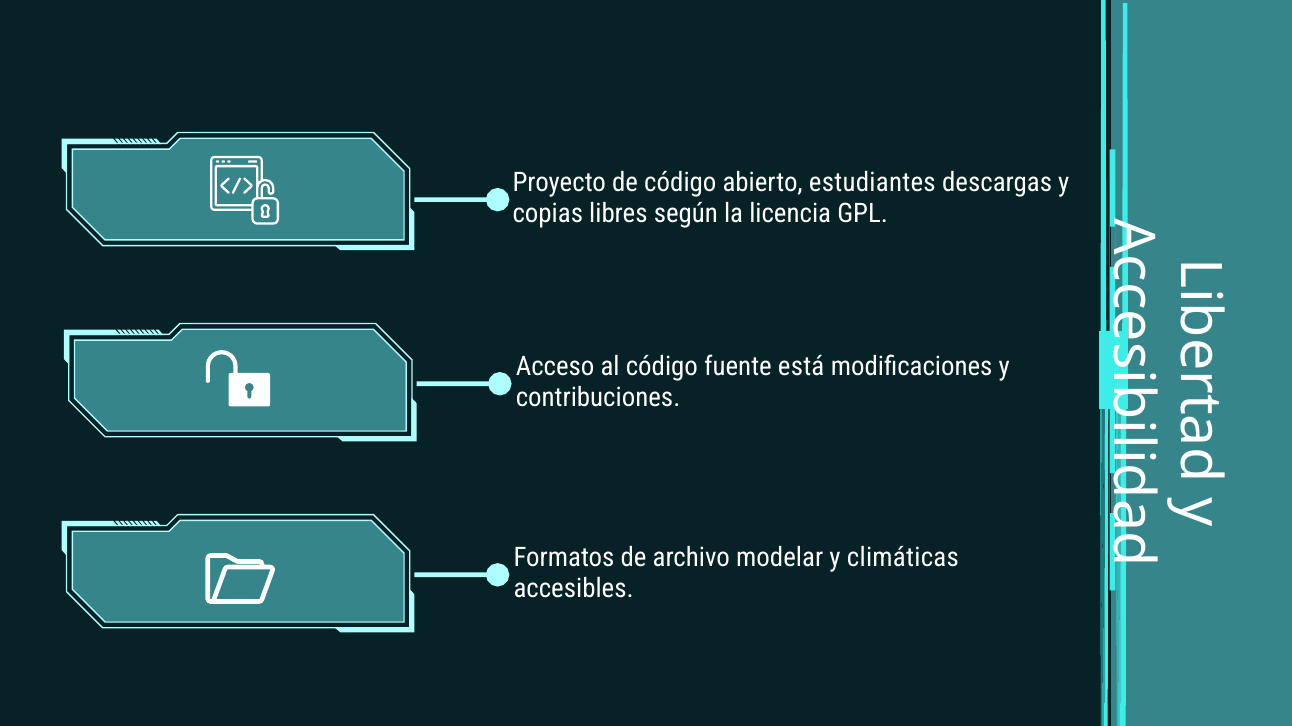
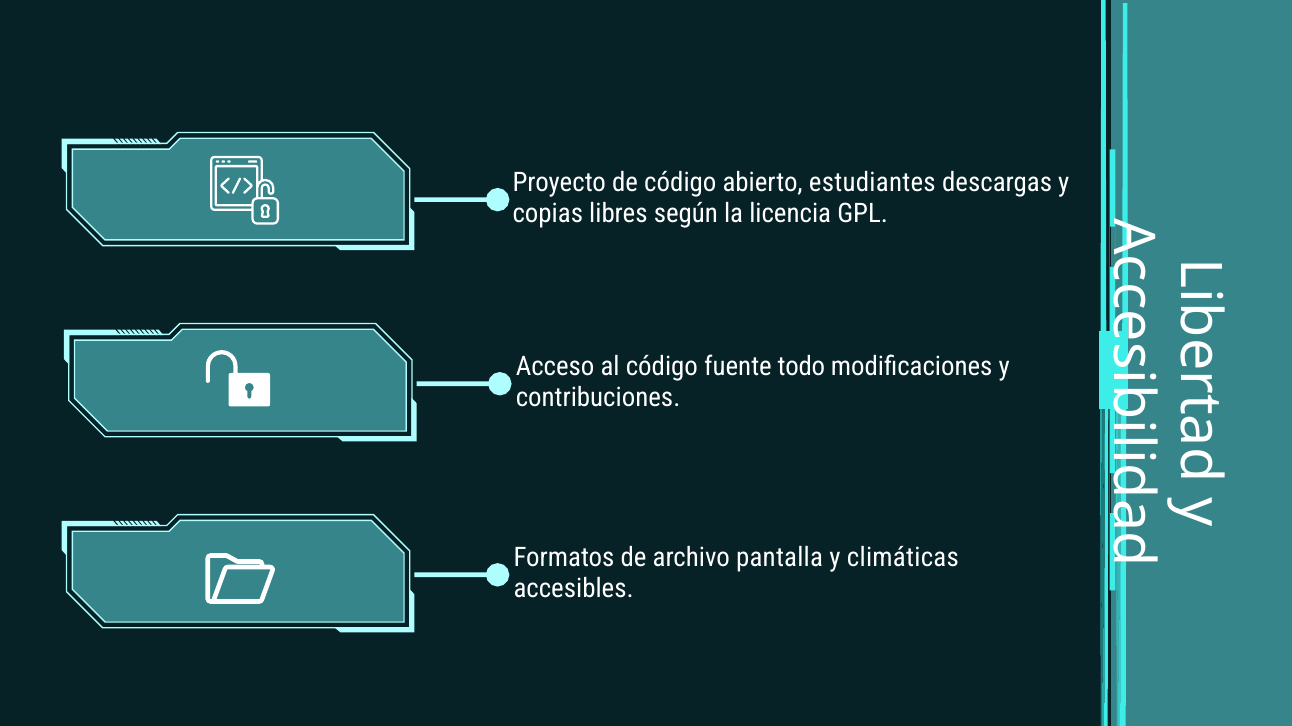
está: está -> todo
modelar: modelar -> pantalla
